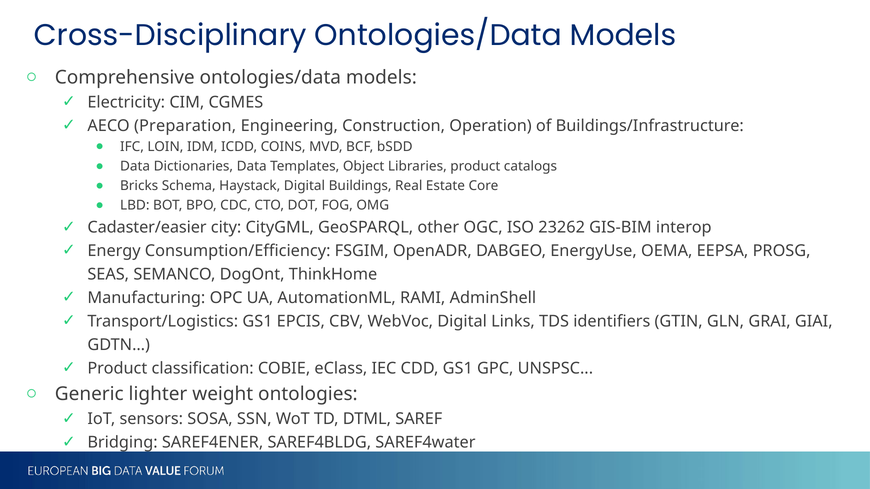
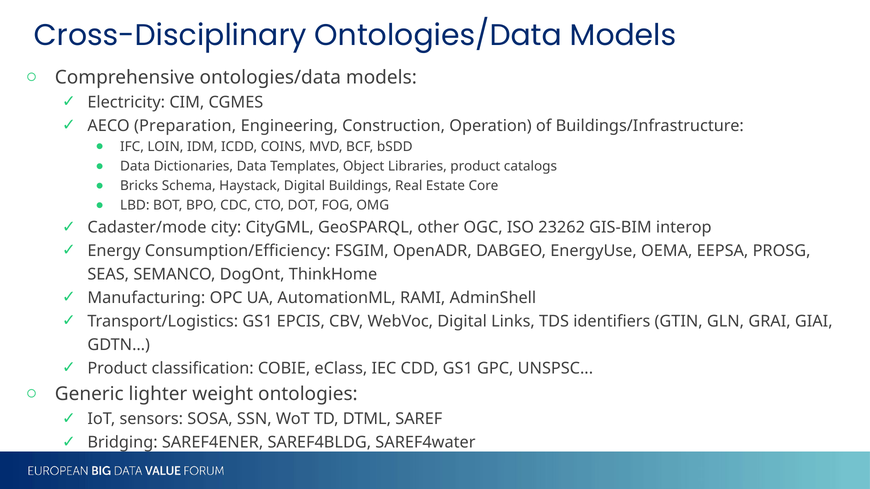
Cadaster/easier: Cadaster/easier -> Cadaster/mode
